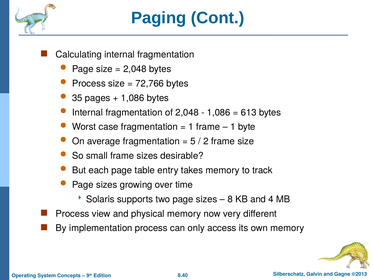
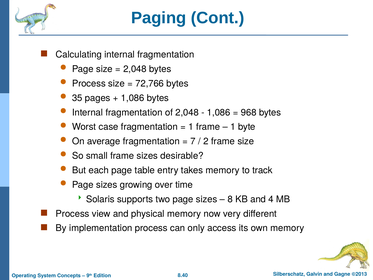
613: 613 -> 968
5: 5 -> 7
